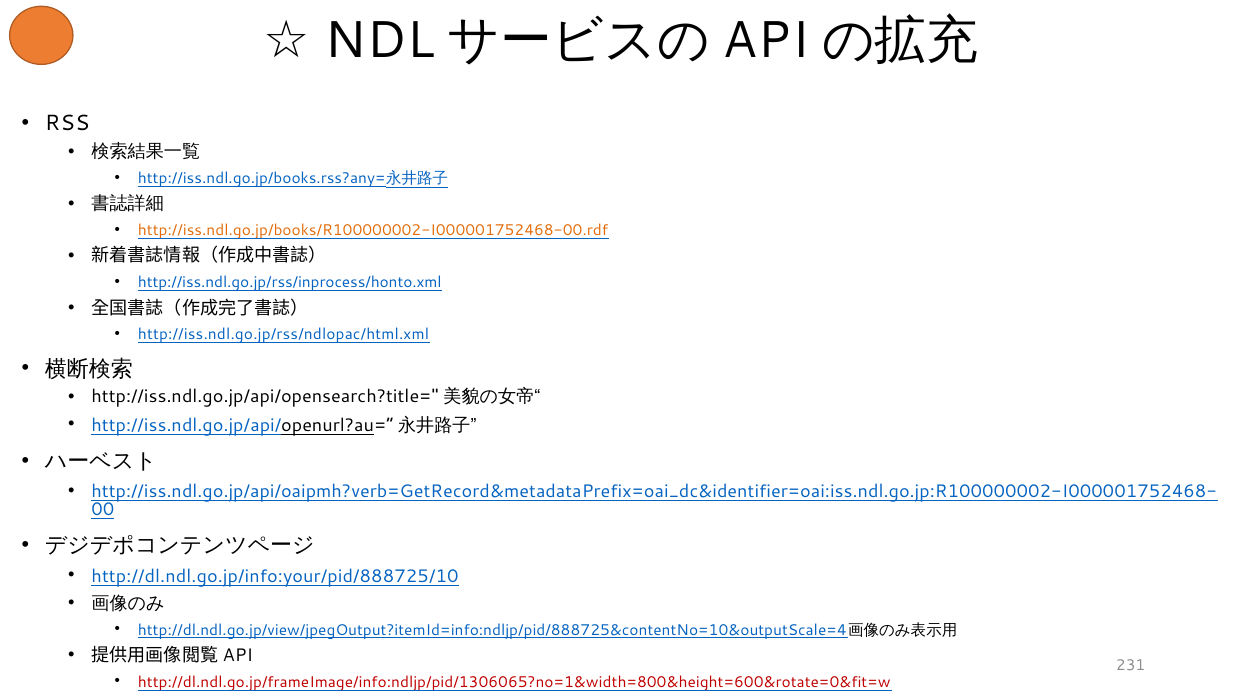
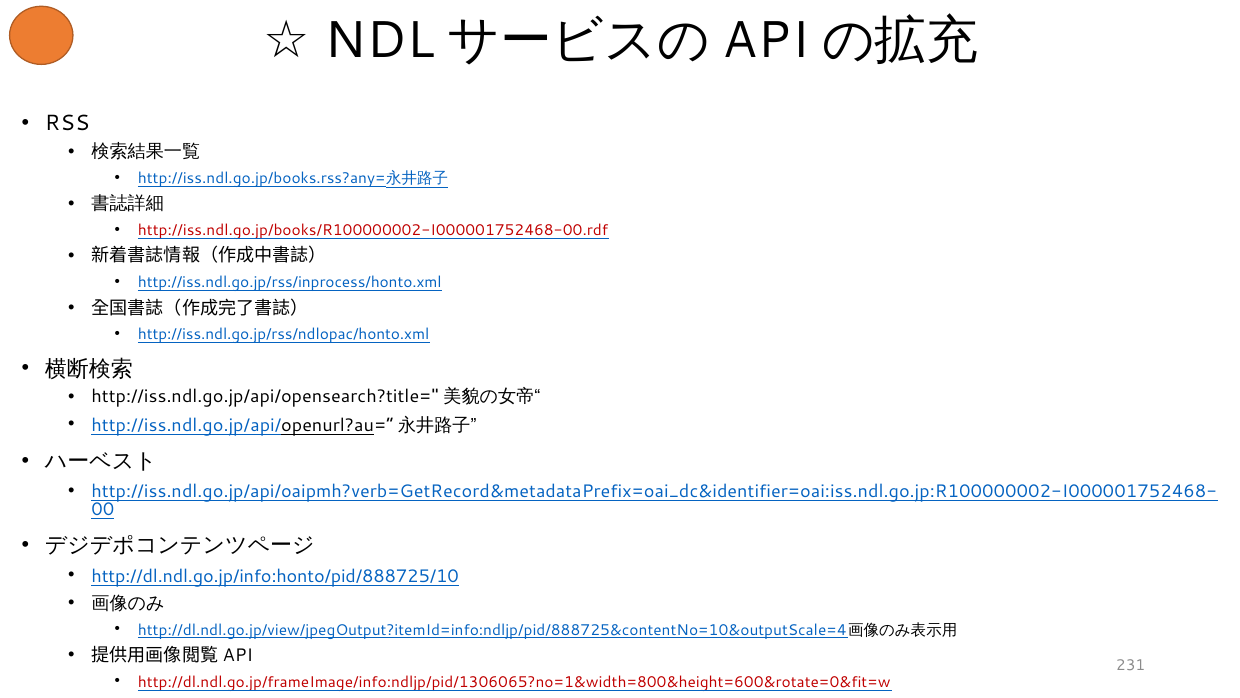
http://iss.ndl.go.jp/books/R100000002-I000001752468-00.rdf colour: orange -> red
http://iss.ndl.go.jp/rss/ndlopac/html.xml: http://iss.ndl.go.jp/rss/ndlopac/html.xml -> http://iss.ndl.go.jp/rss/ndlopac/honto.xml
http://dl.ndl.go.jp/info:your/pid/888725/10: http://dl.ndl.go.jp/info:your/pid/888725/10 -> http://dl.ndl.go.jp/info:honto/pid/888725/10
